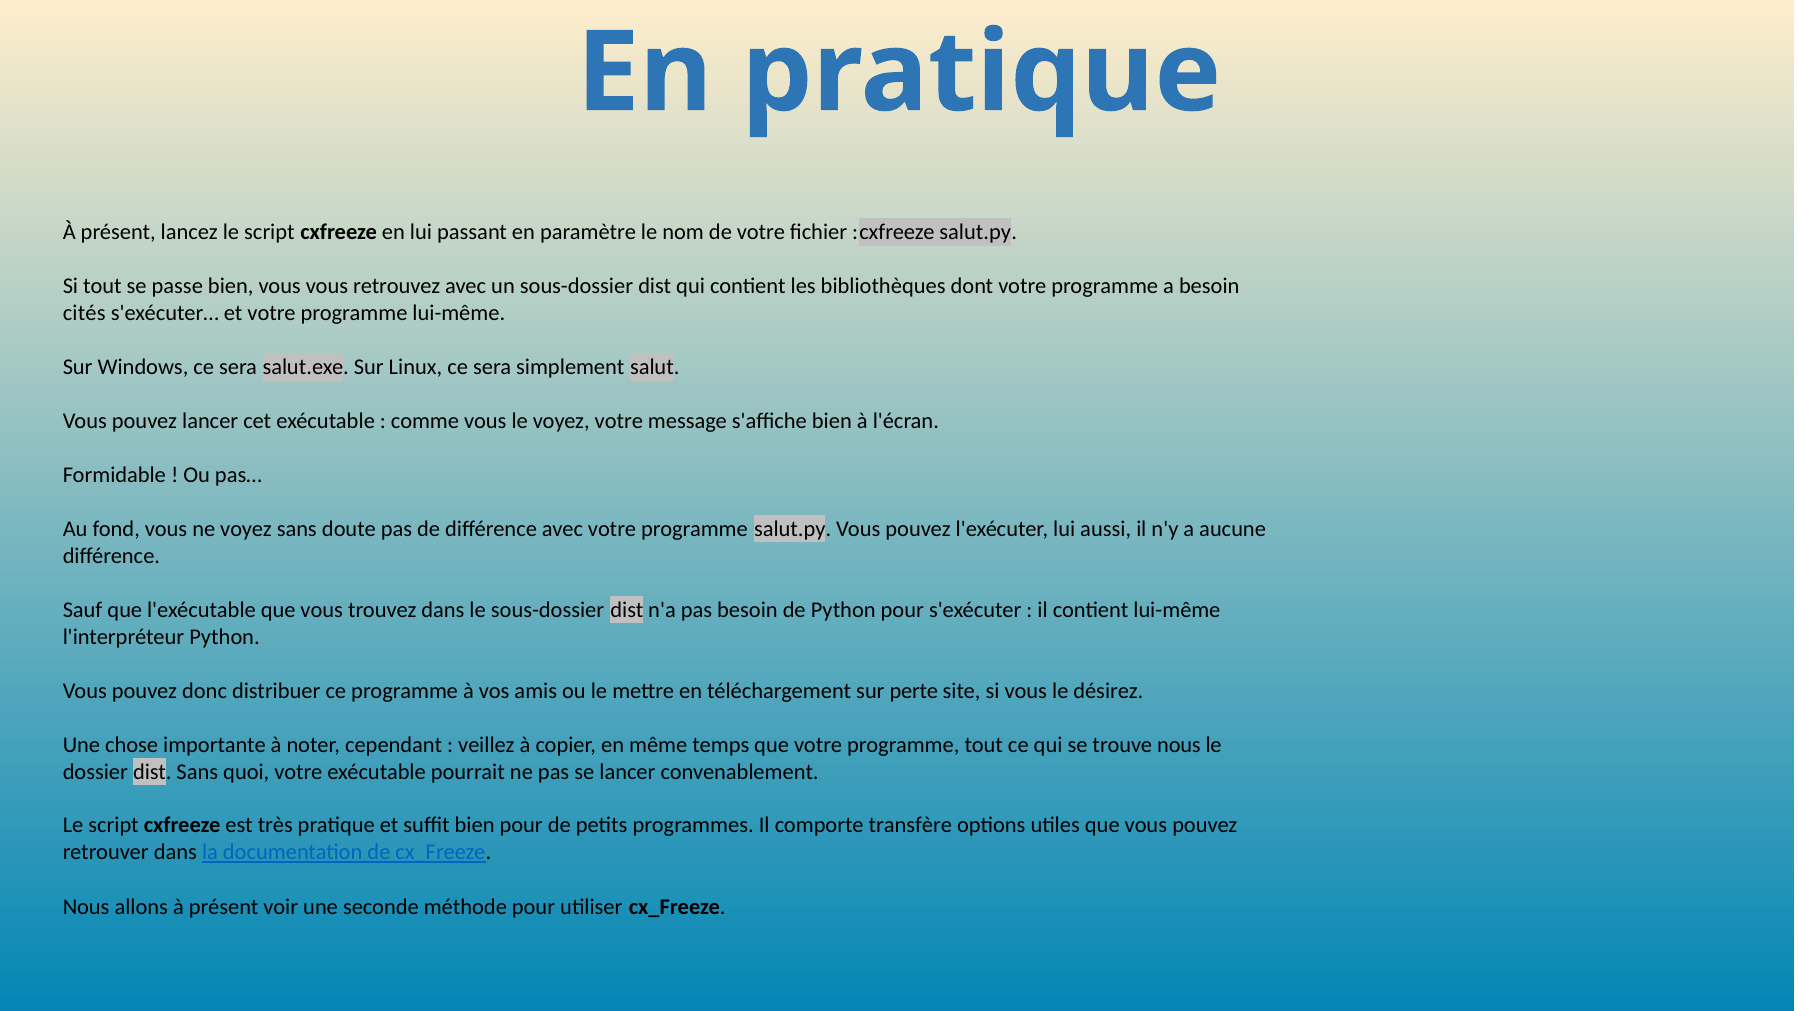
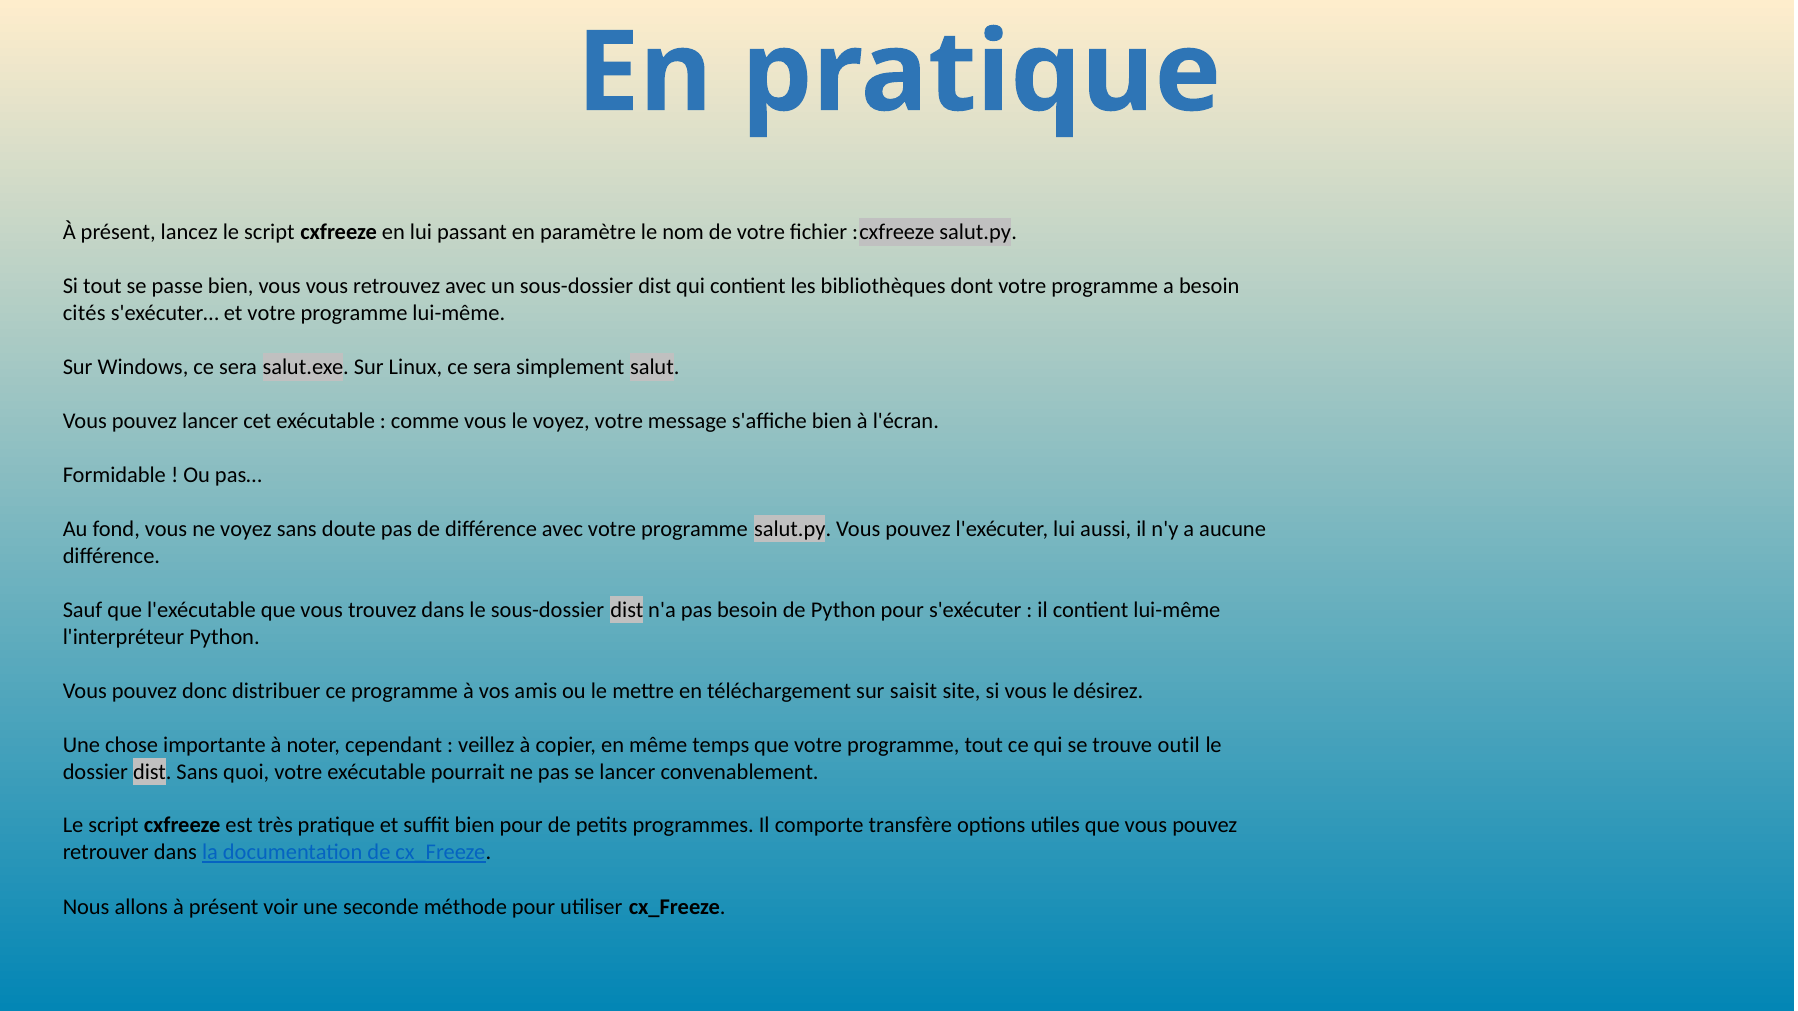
perte: perte -> saisit
trouve nous: nous -> outil
